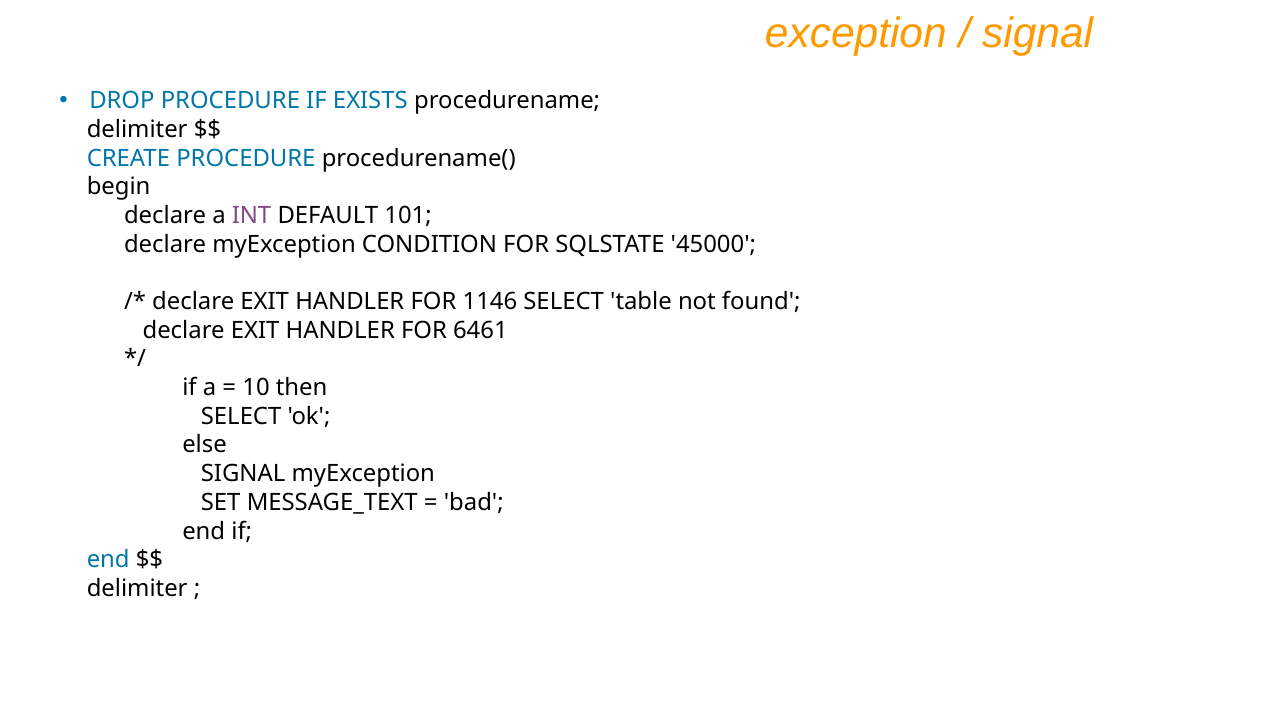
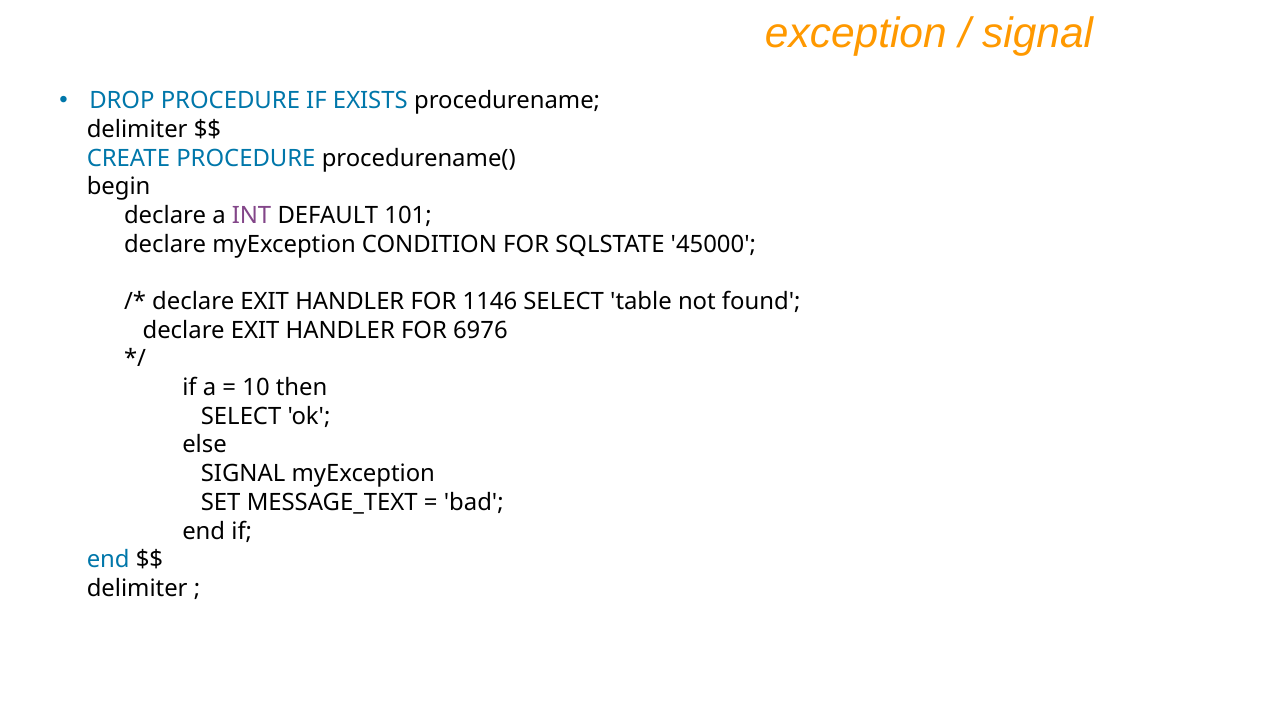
6461: 6461 -> 6976
